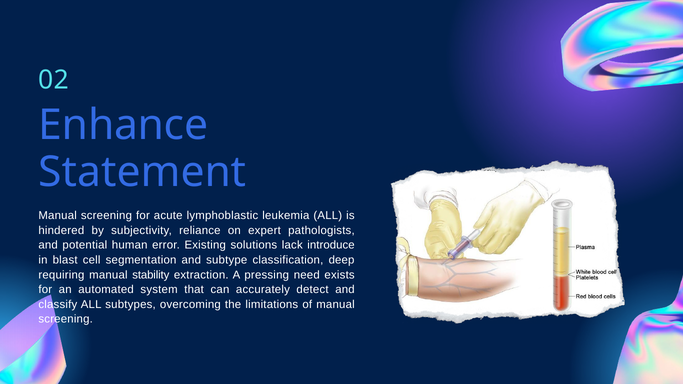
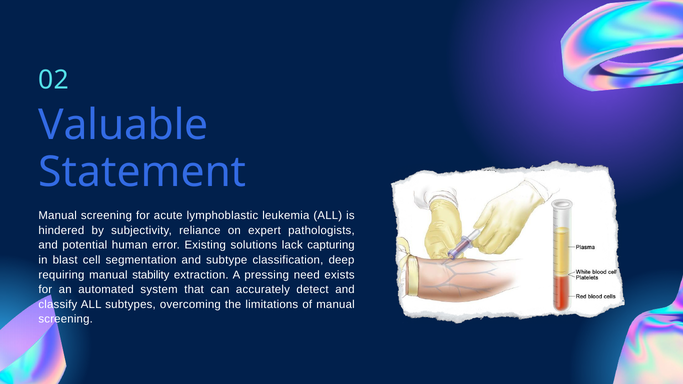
Enhance: Enhance -> Valuable
introduce: introduce -> capturing
